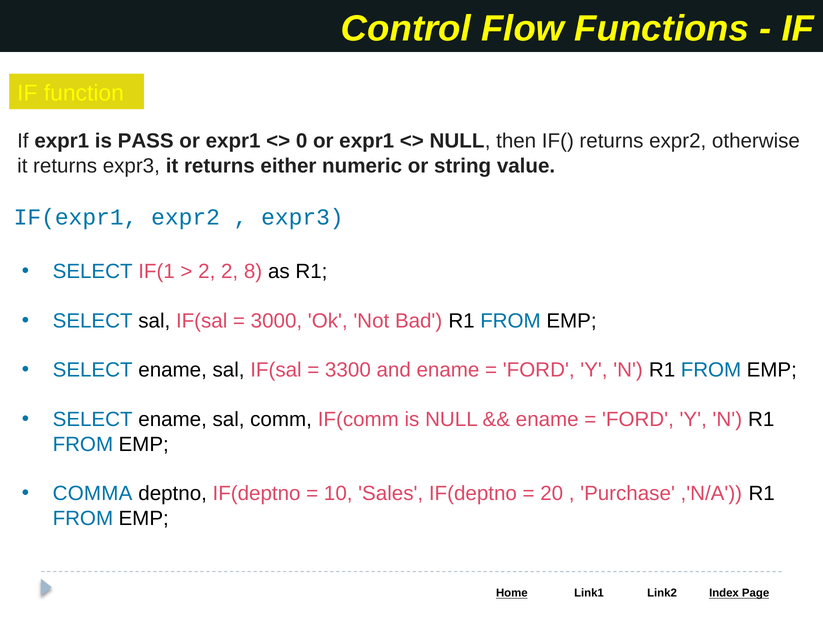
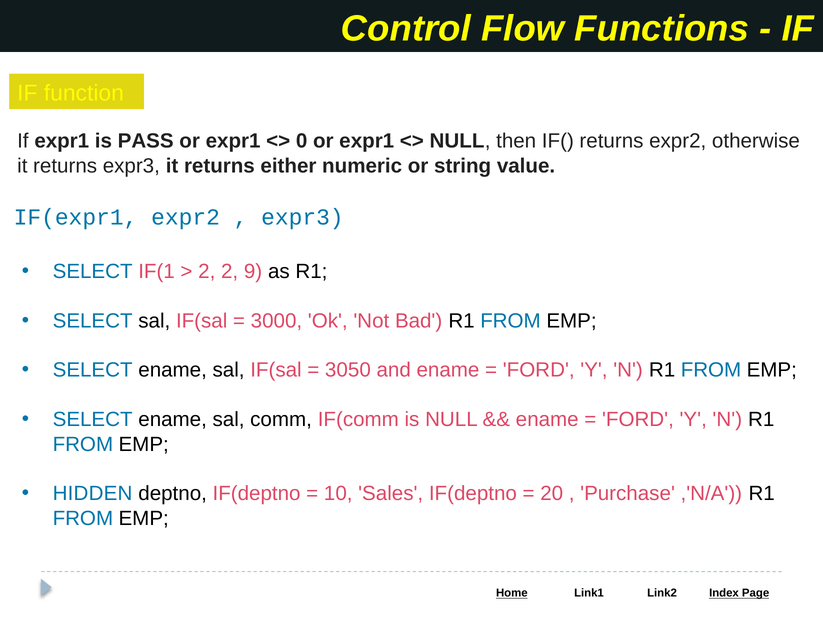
8: 8 -> 9
3300: 3300 -> 3050
COMMA: COMMA -> HIDDEN
